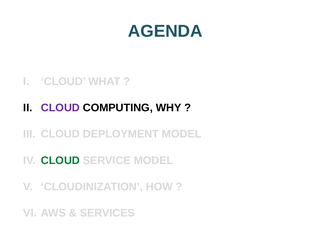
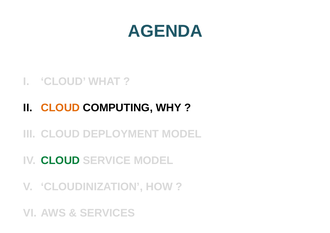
CLOUD at (60, 108) colour: purple -> orange
